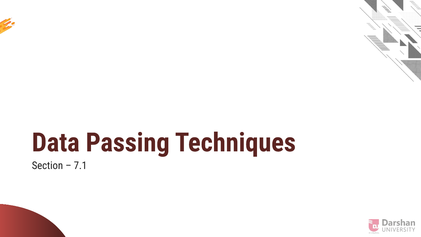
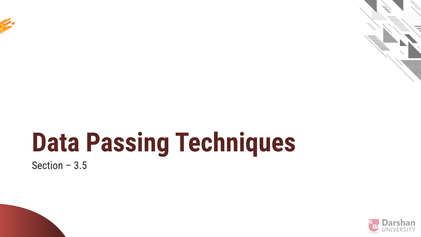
7.1: 7.1 -> 3.5
